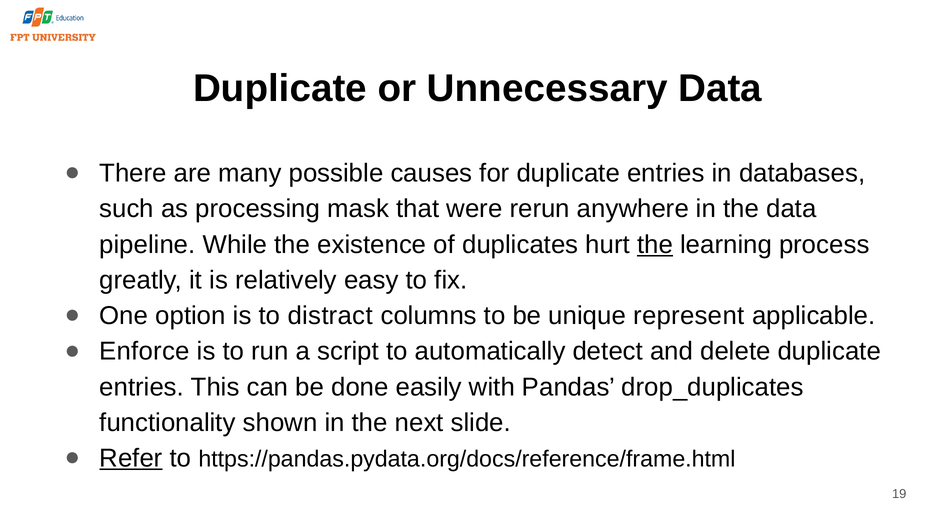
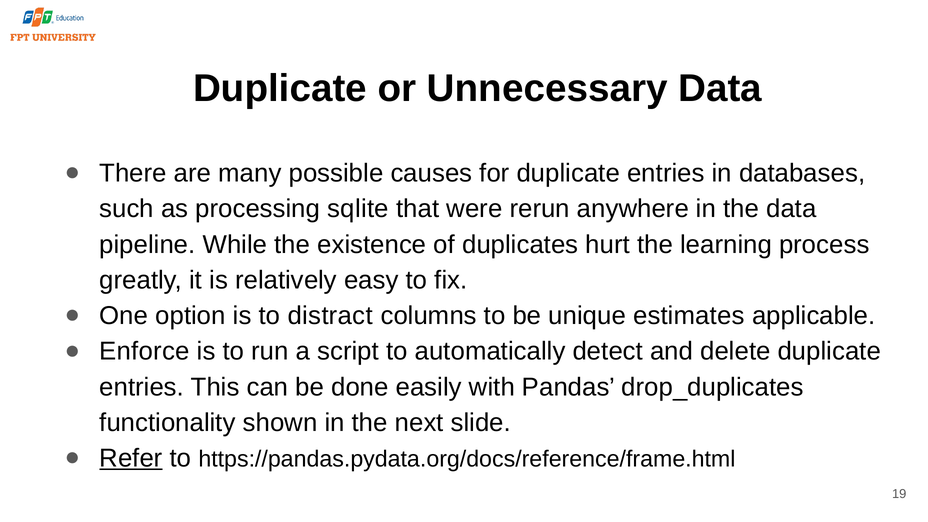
mask: mask -> sqlite
the at (655, 245) underline: present -> none
represent: represent -> estimates
